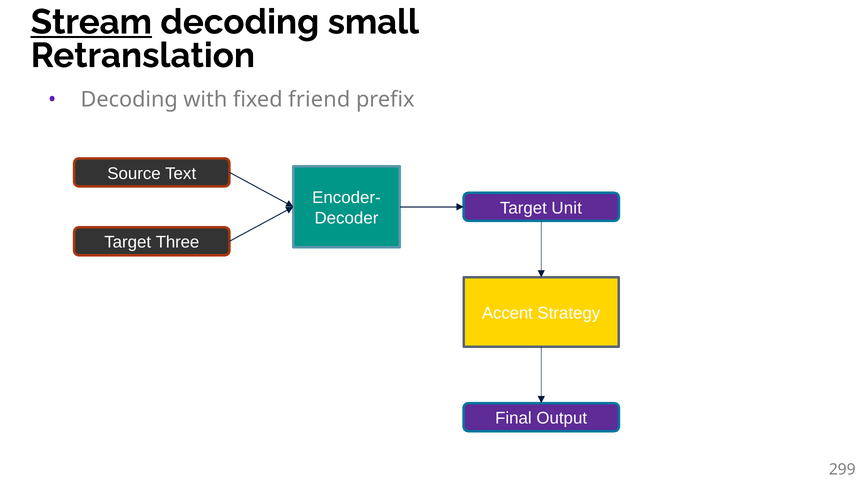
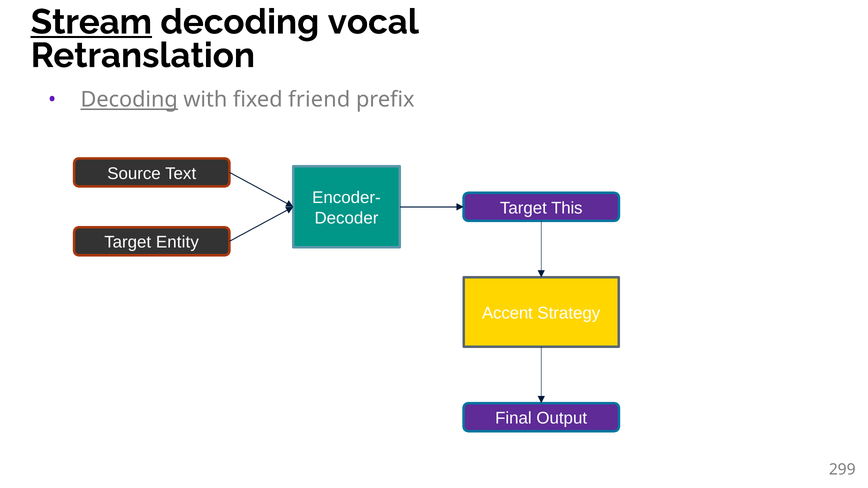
small: small -> vocal
Decoding at (129, 100) underline: none -> present
Unit: Unit -> This
Three: Three -> Entity
